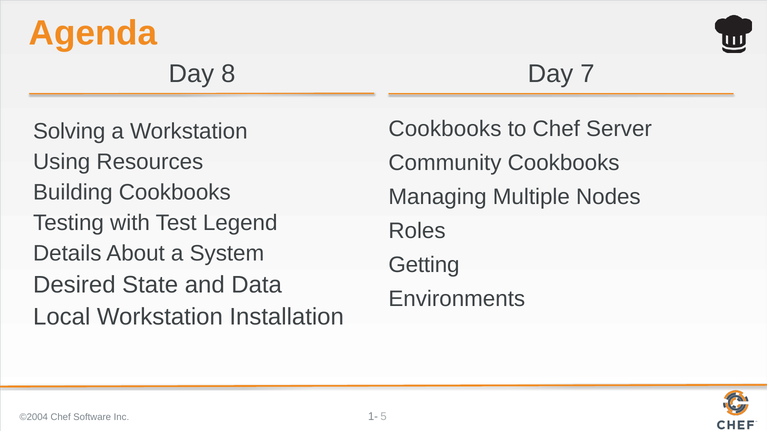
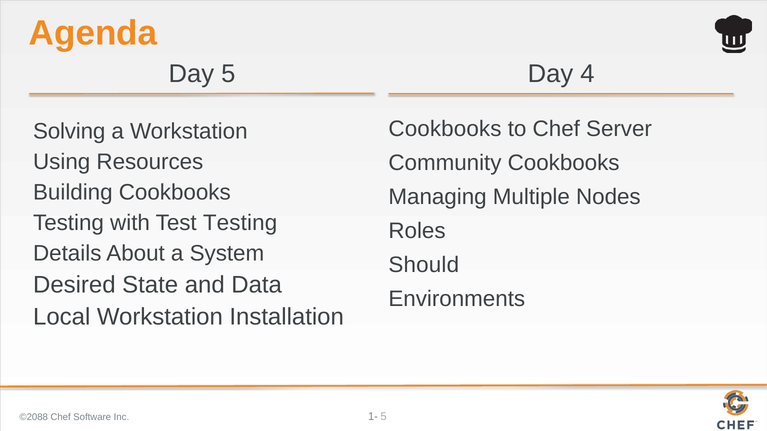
Day 8: 8 -> 5
7: 7 -> 4
Test Legend: Legend -> Testing
Getting: Getting -> Should
©2004: ©2004 -> ©2088
